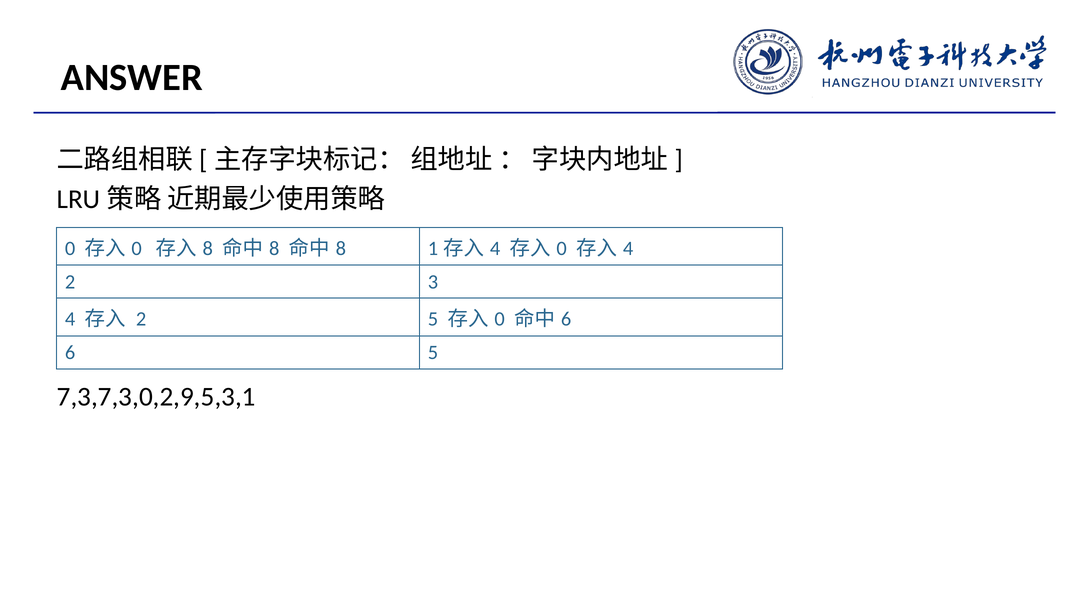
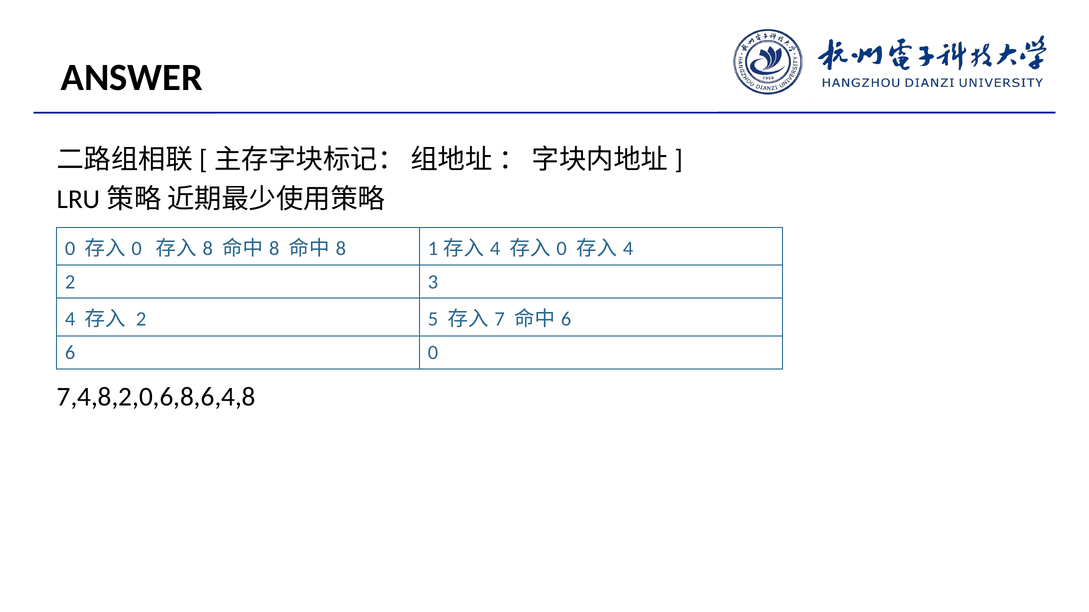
0 at (500, 320): 0 -> 7
6 5: 5 -> 0
7,3,7,3,0,2,9,5,3,1: 7,3,7,3,0,2,9,5,3,1 -> 7,4,8,2,0,6,8,6,4,8
